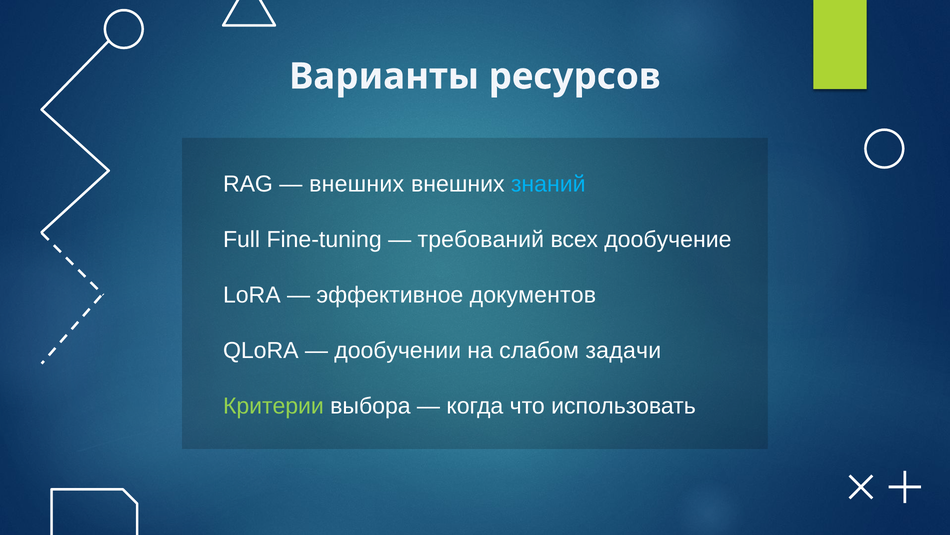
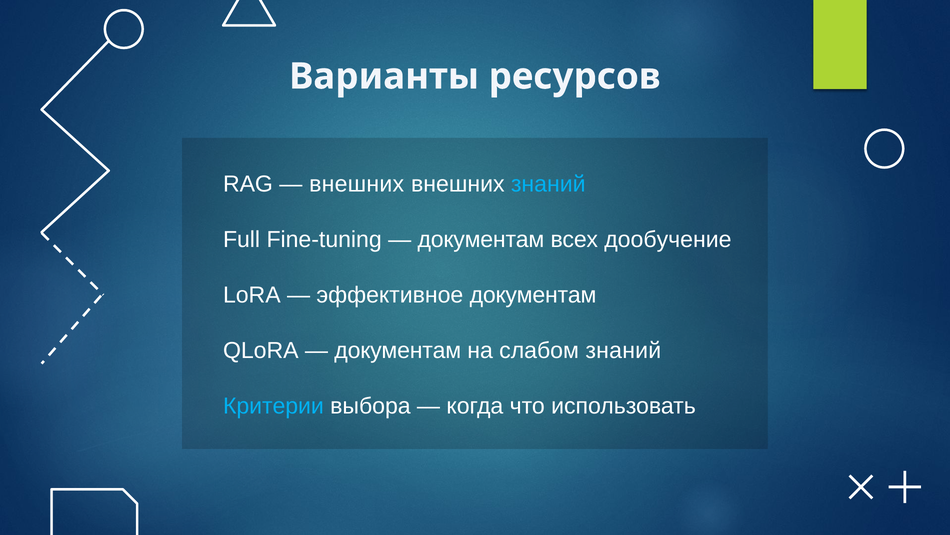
требований at (481, 239): требований -> документам
эффективное документов: документов -> документам
дообучении at (398, 350): дообучении -> документам
слабом задачи: задачи -> знаний
Критерии colour: light green -> light blue
